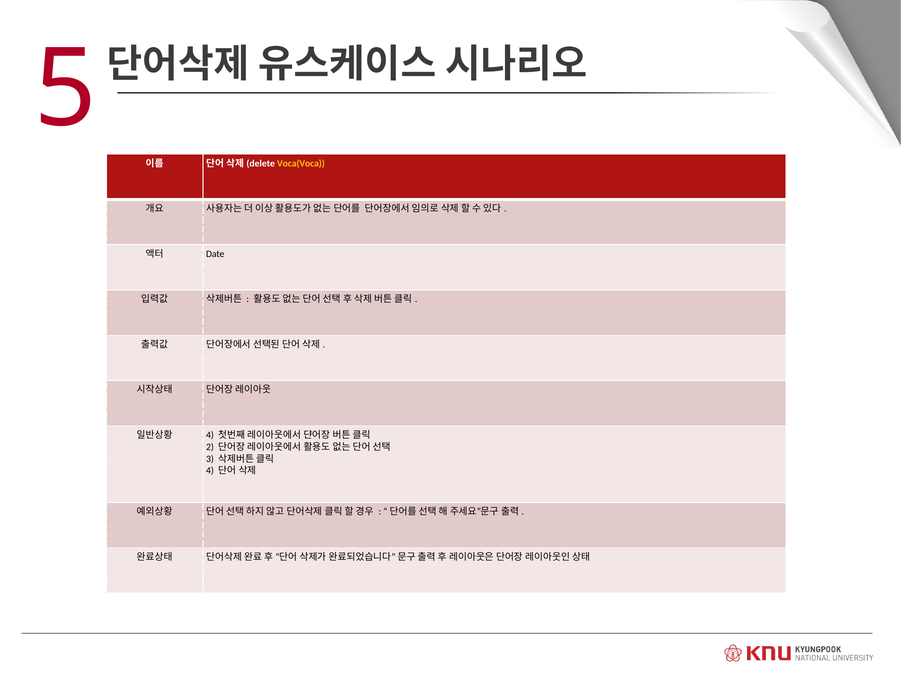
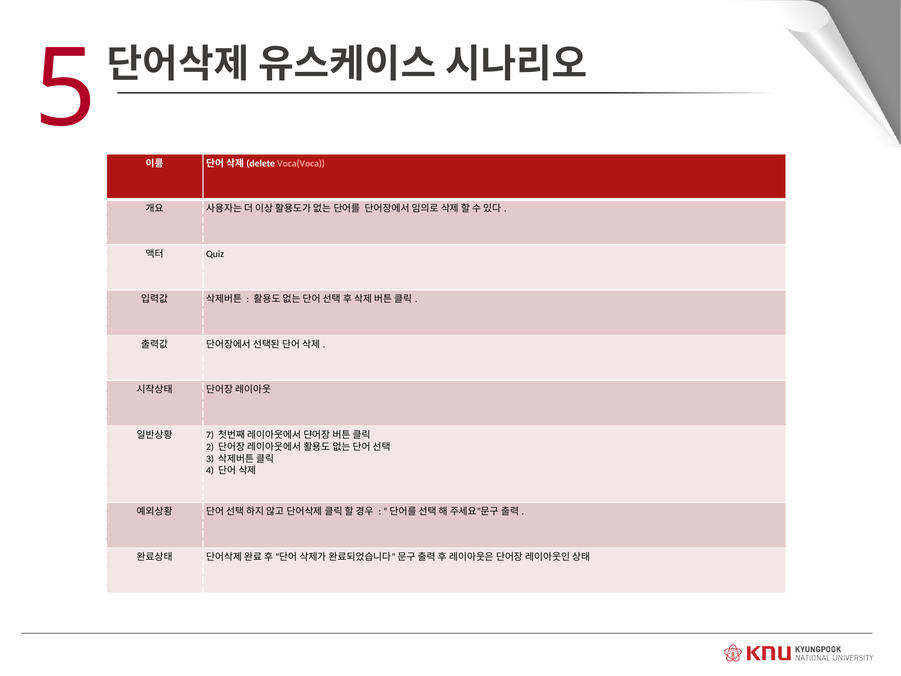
Voca(Voca colour: yellow -> pink
Date: Date -> Quiz
4 at (210, 435): 4 -> 7
